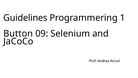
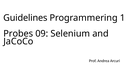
Button: Button -> Probes
